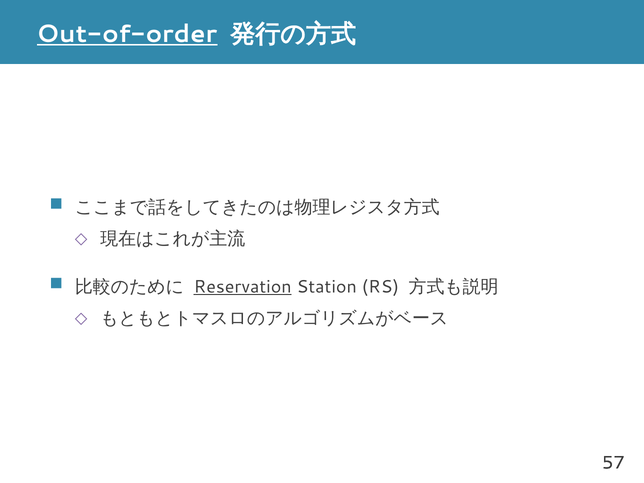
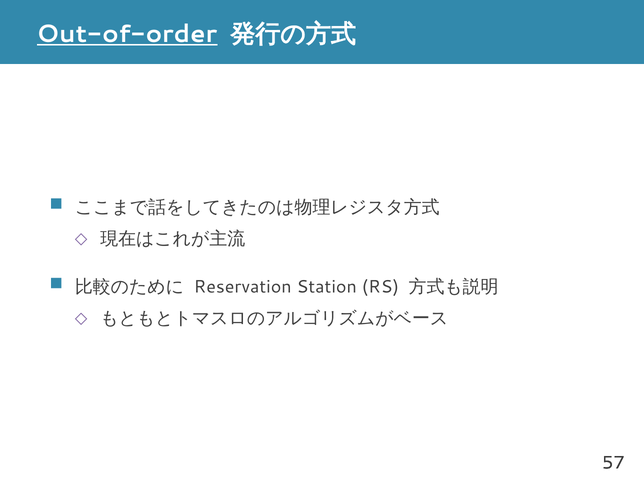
Reservation underline: present -> none
